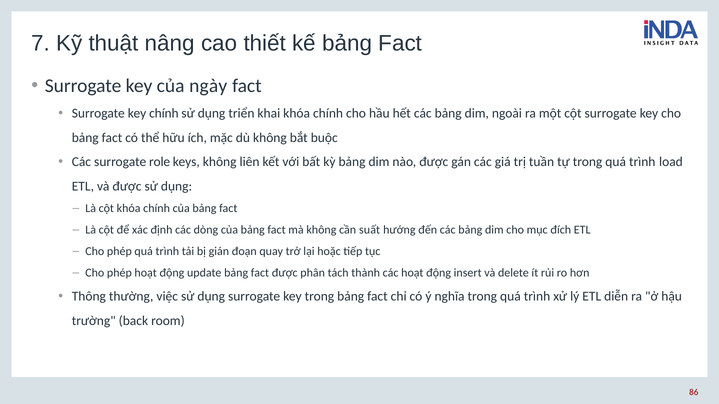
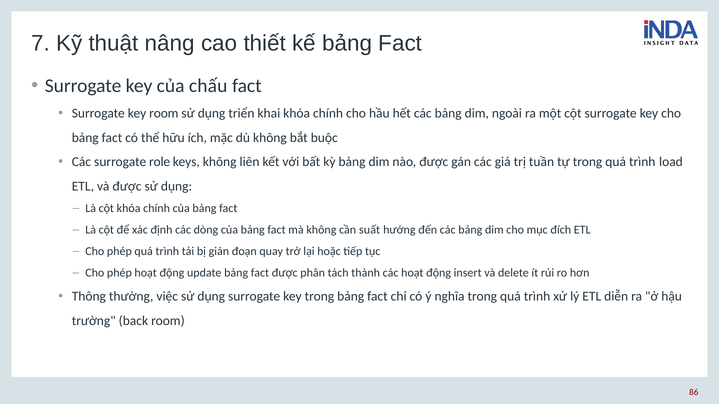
ngày: ngày -> chấu
key chính: chính -> room
